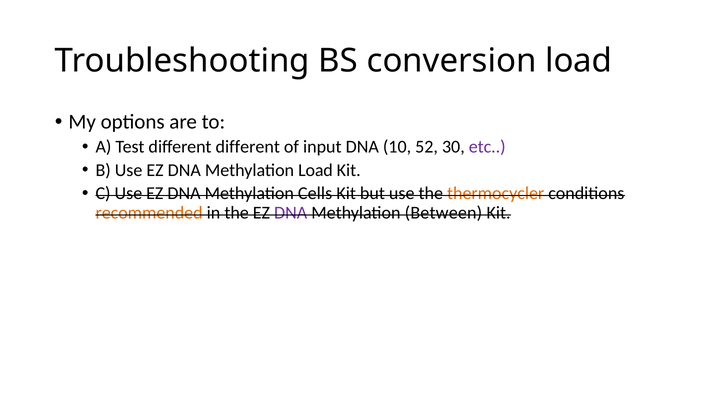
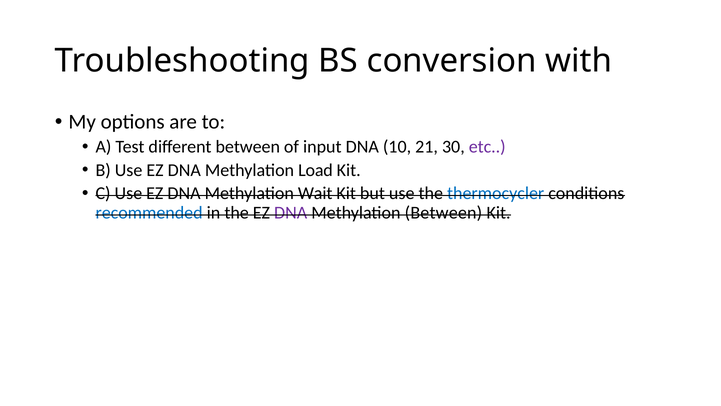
conversion load: load -> with
different different: different -> between
52: 52 -> 21
Cells: Cells -> Wait
thermocycler colour: orange -> blue
recommended colour: orange -> blue
